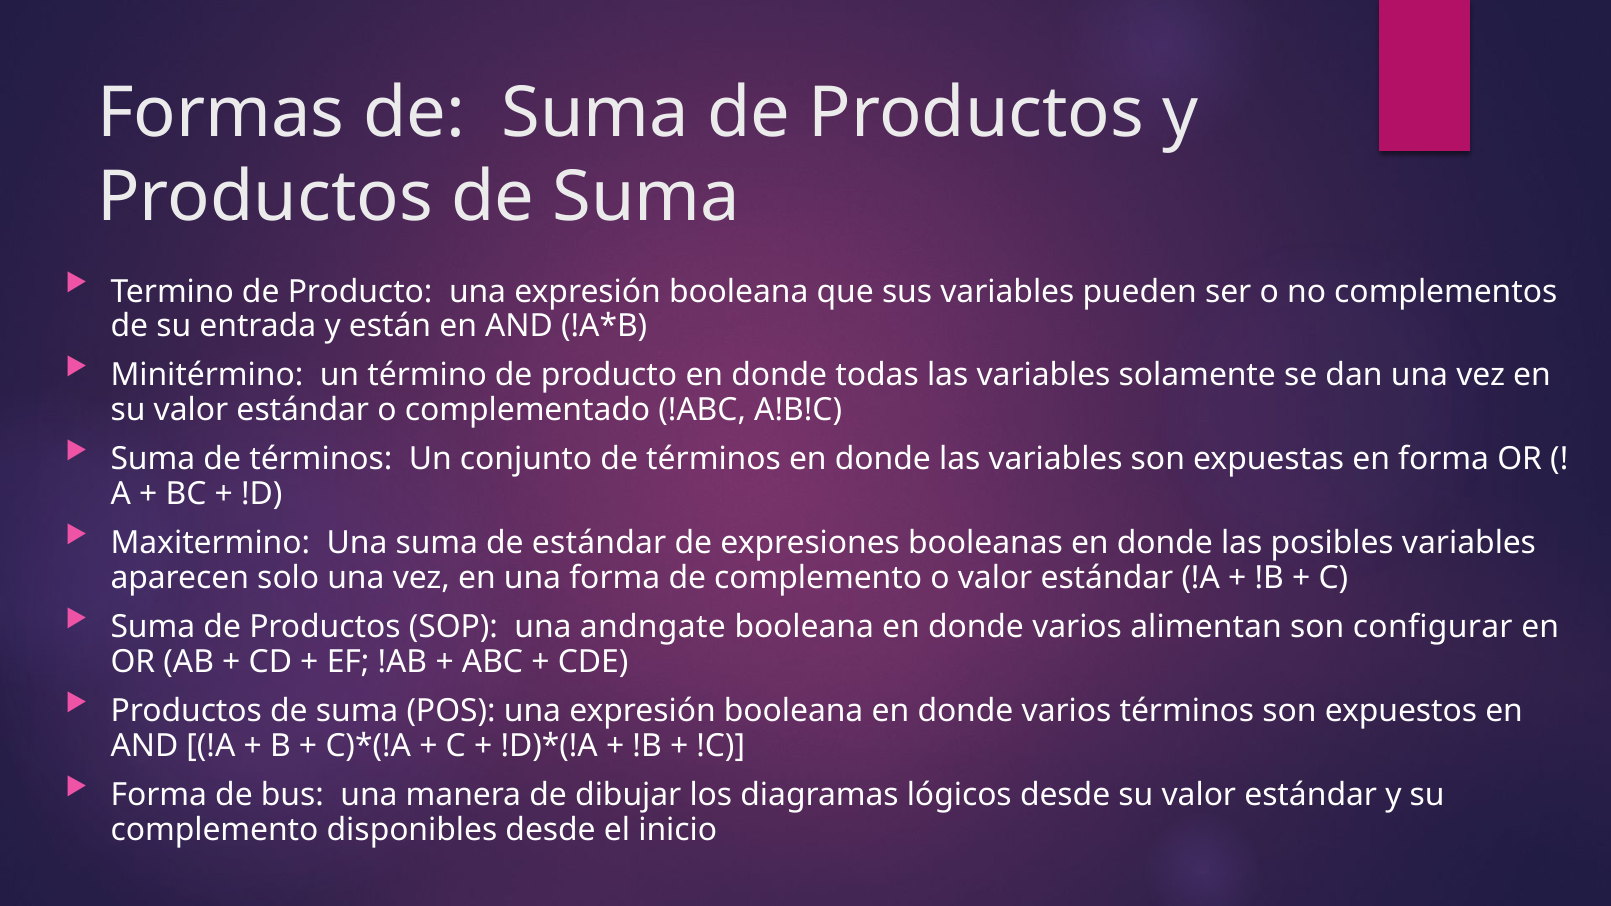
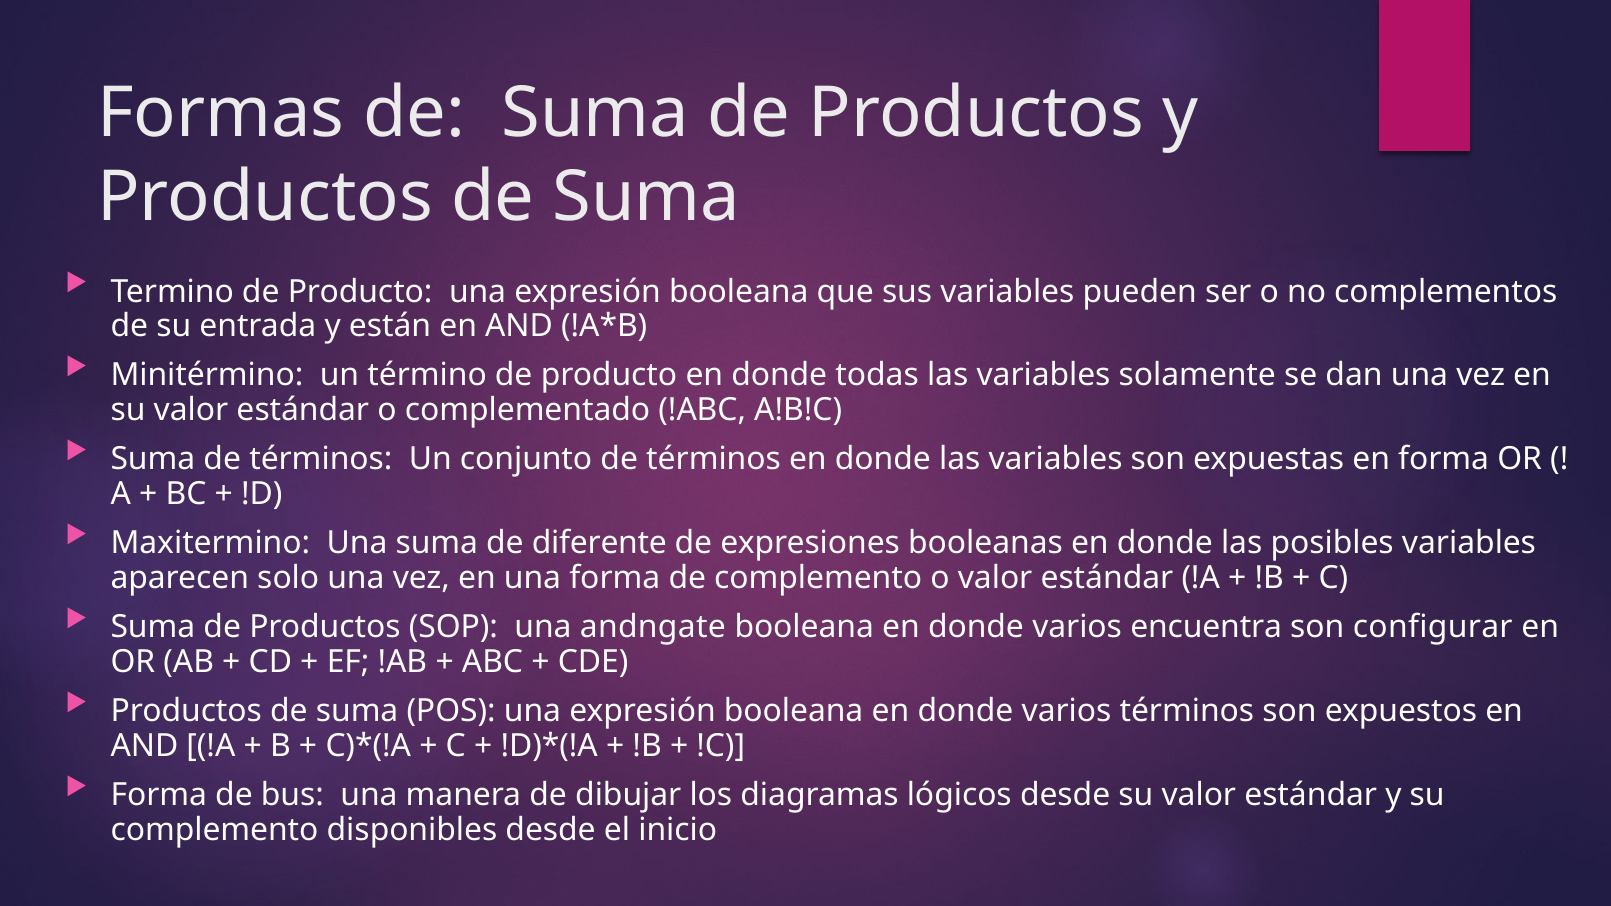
de estándar: estándar -> diferente
alimentan: alimentan -> encuentra
